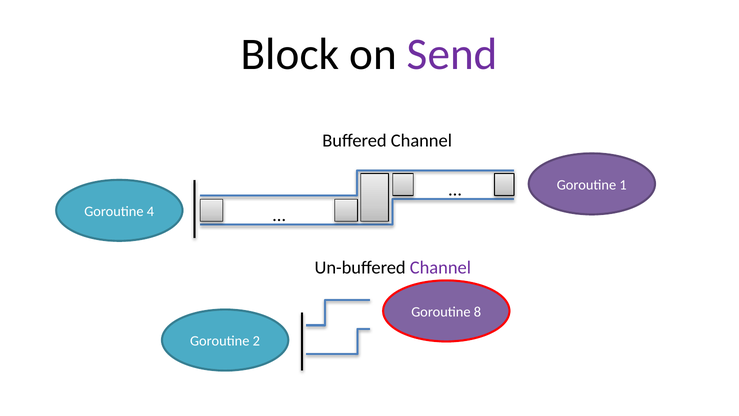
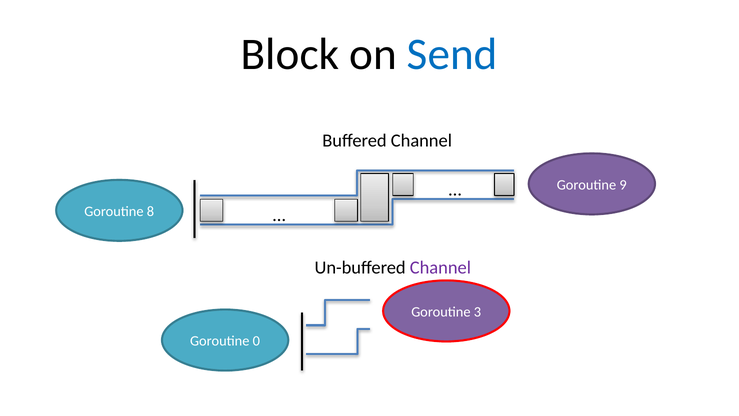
Send colour: purple -> blue
1: 1 -> 9
4: 4 -> 8
8: 8 -> 3
2: 2 -> 0
